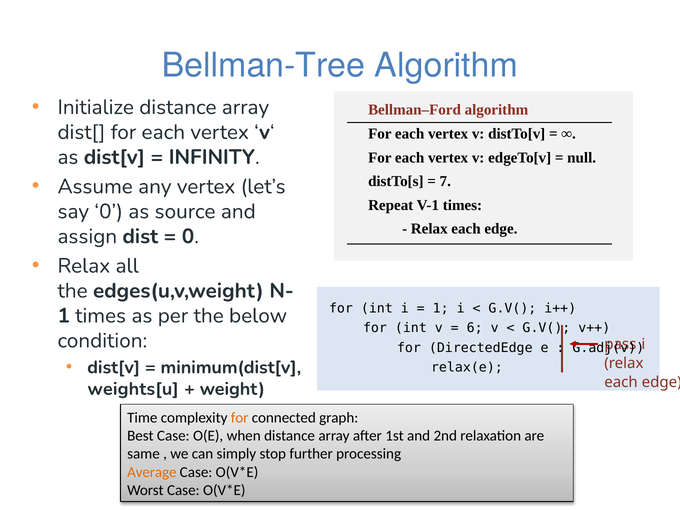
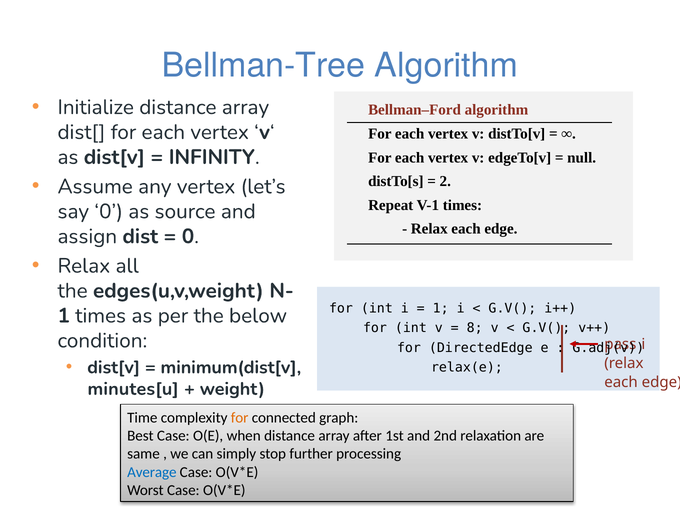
7: 7 -> 2
6: 6 -> 8
weights[u: weights[u -> minutes[u
Average colour: orange -> blue
